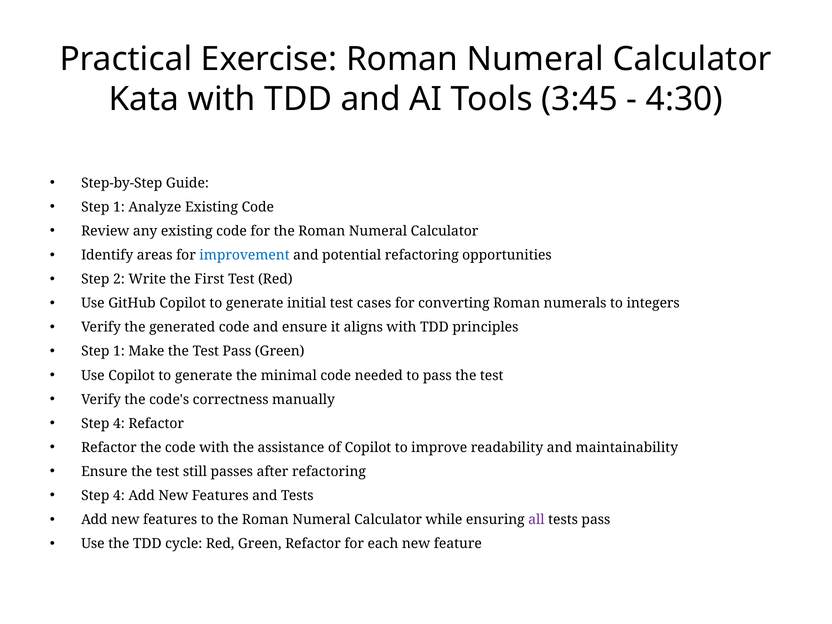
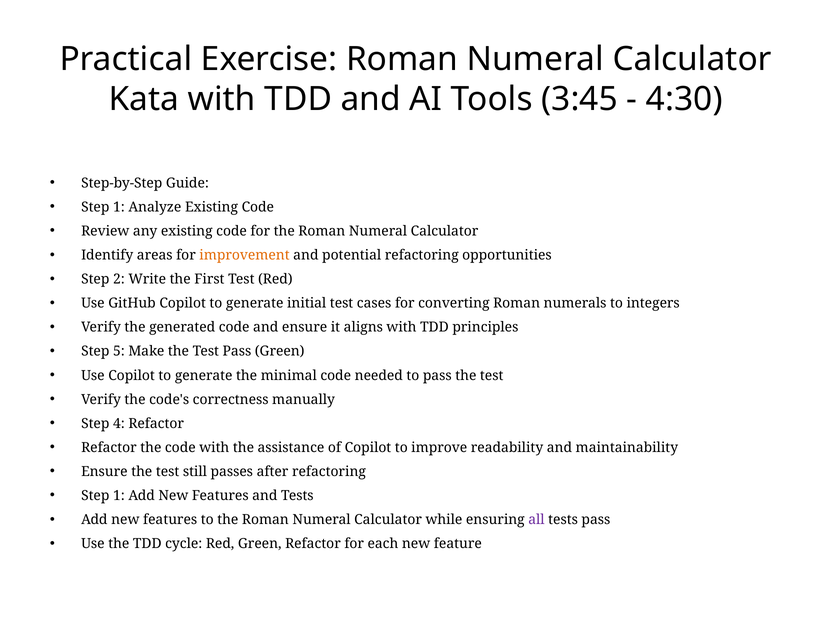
improvement colour: blue -> orange
1 at (119, 351): 1 -> 5
4 at (119, 496): 4 -> 1
